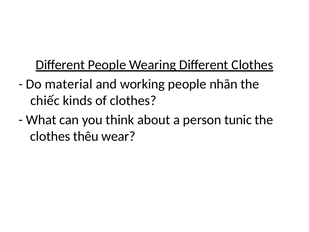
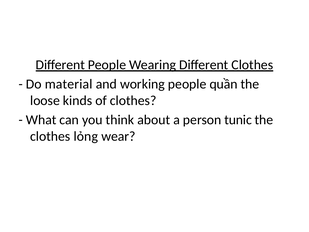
nhãn: nhãn -> quần
chiếc: chiếc -> loose
thêu: thêu -> lỏng
